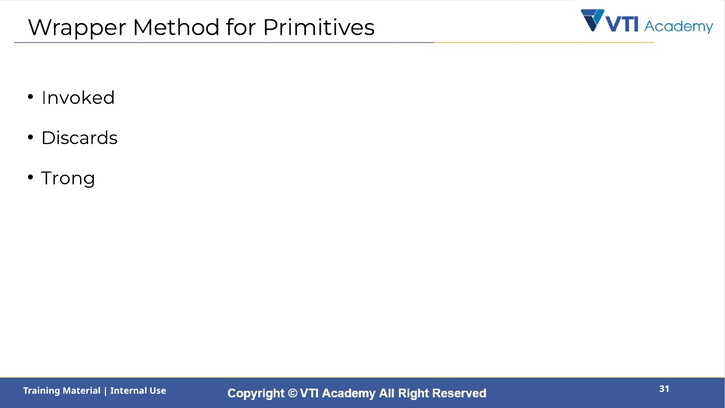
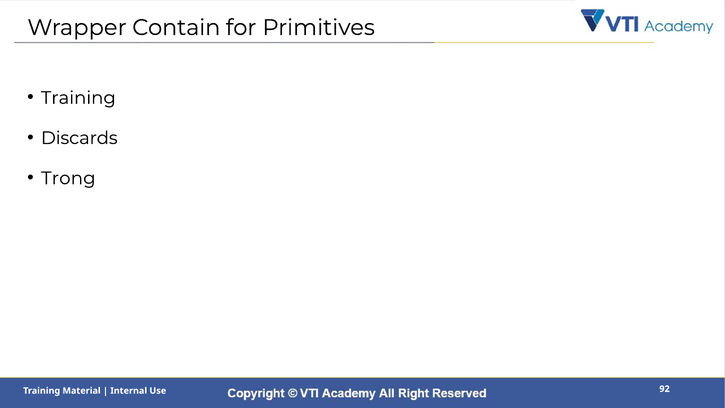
Method: Method -> Contain
Invoked at (78, 98): Invoked -> Training
31: 31 -> 92
